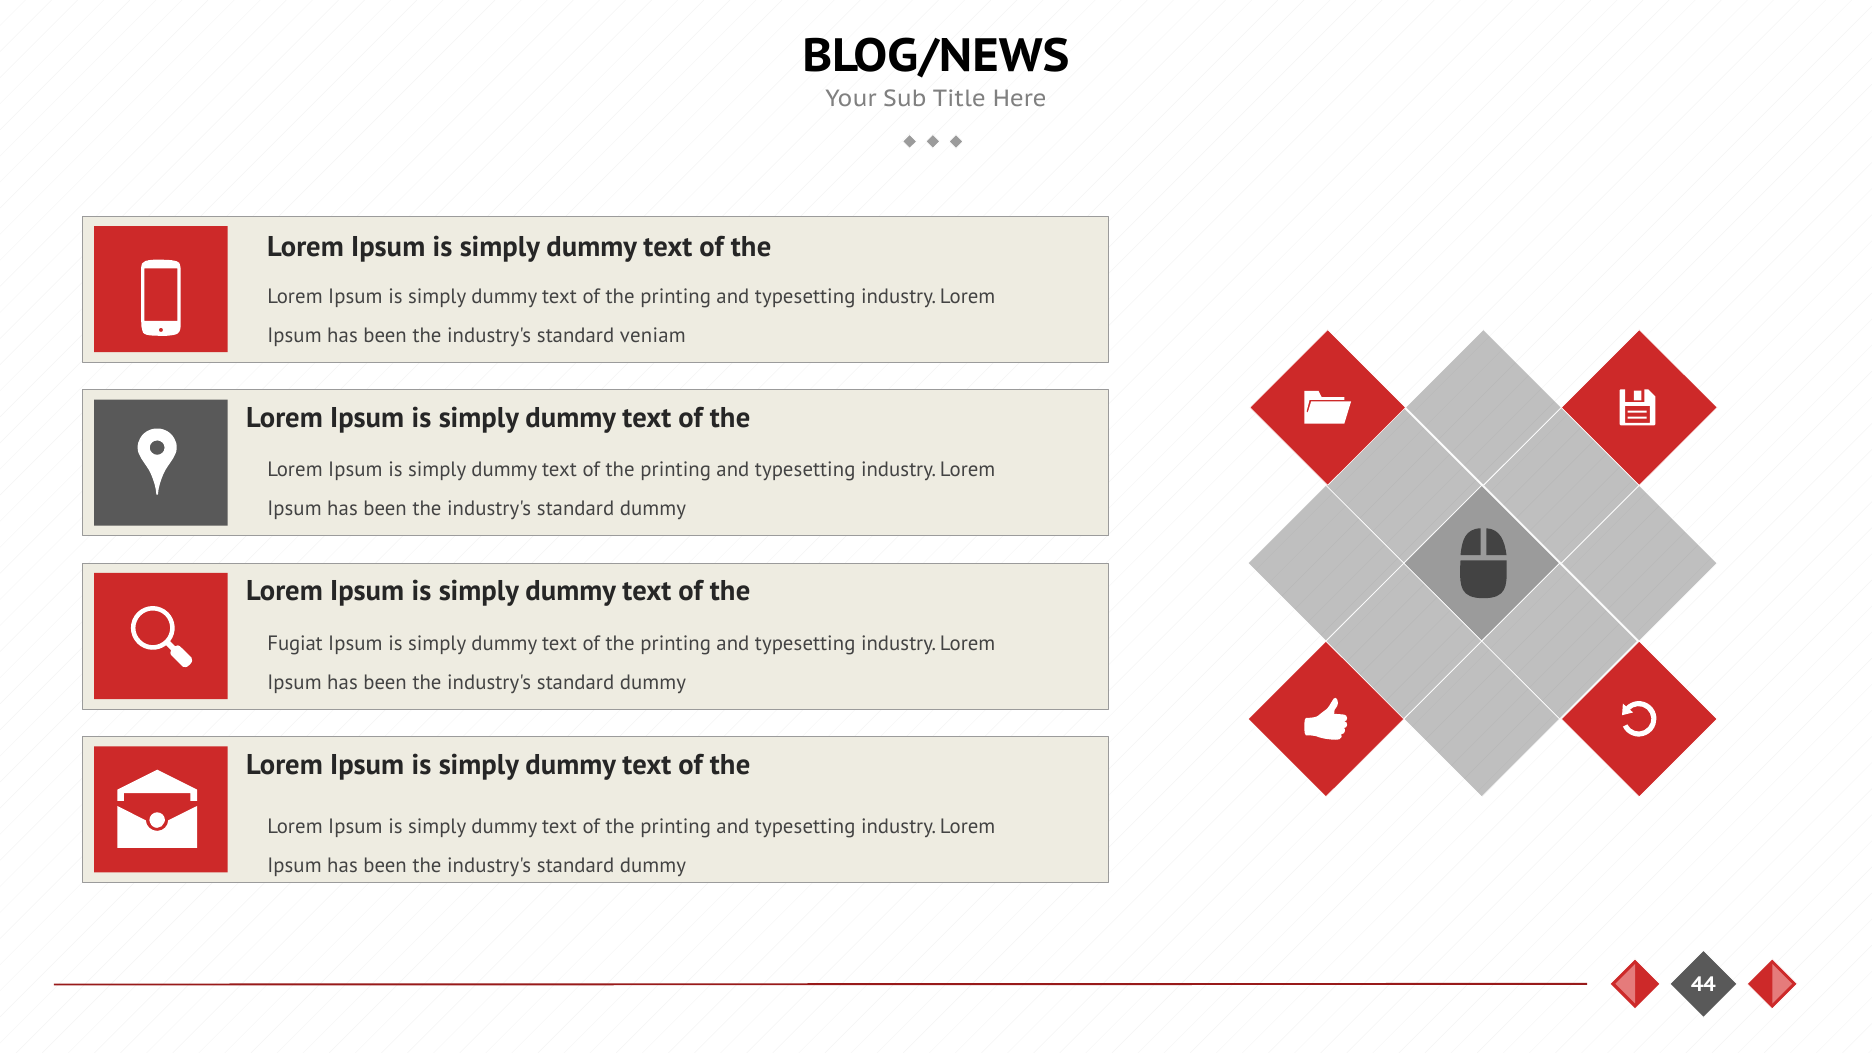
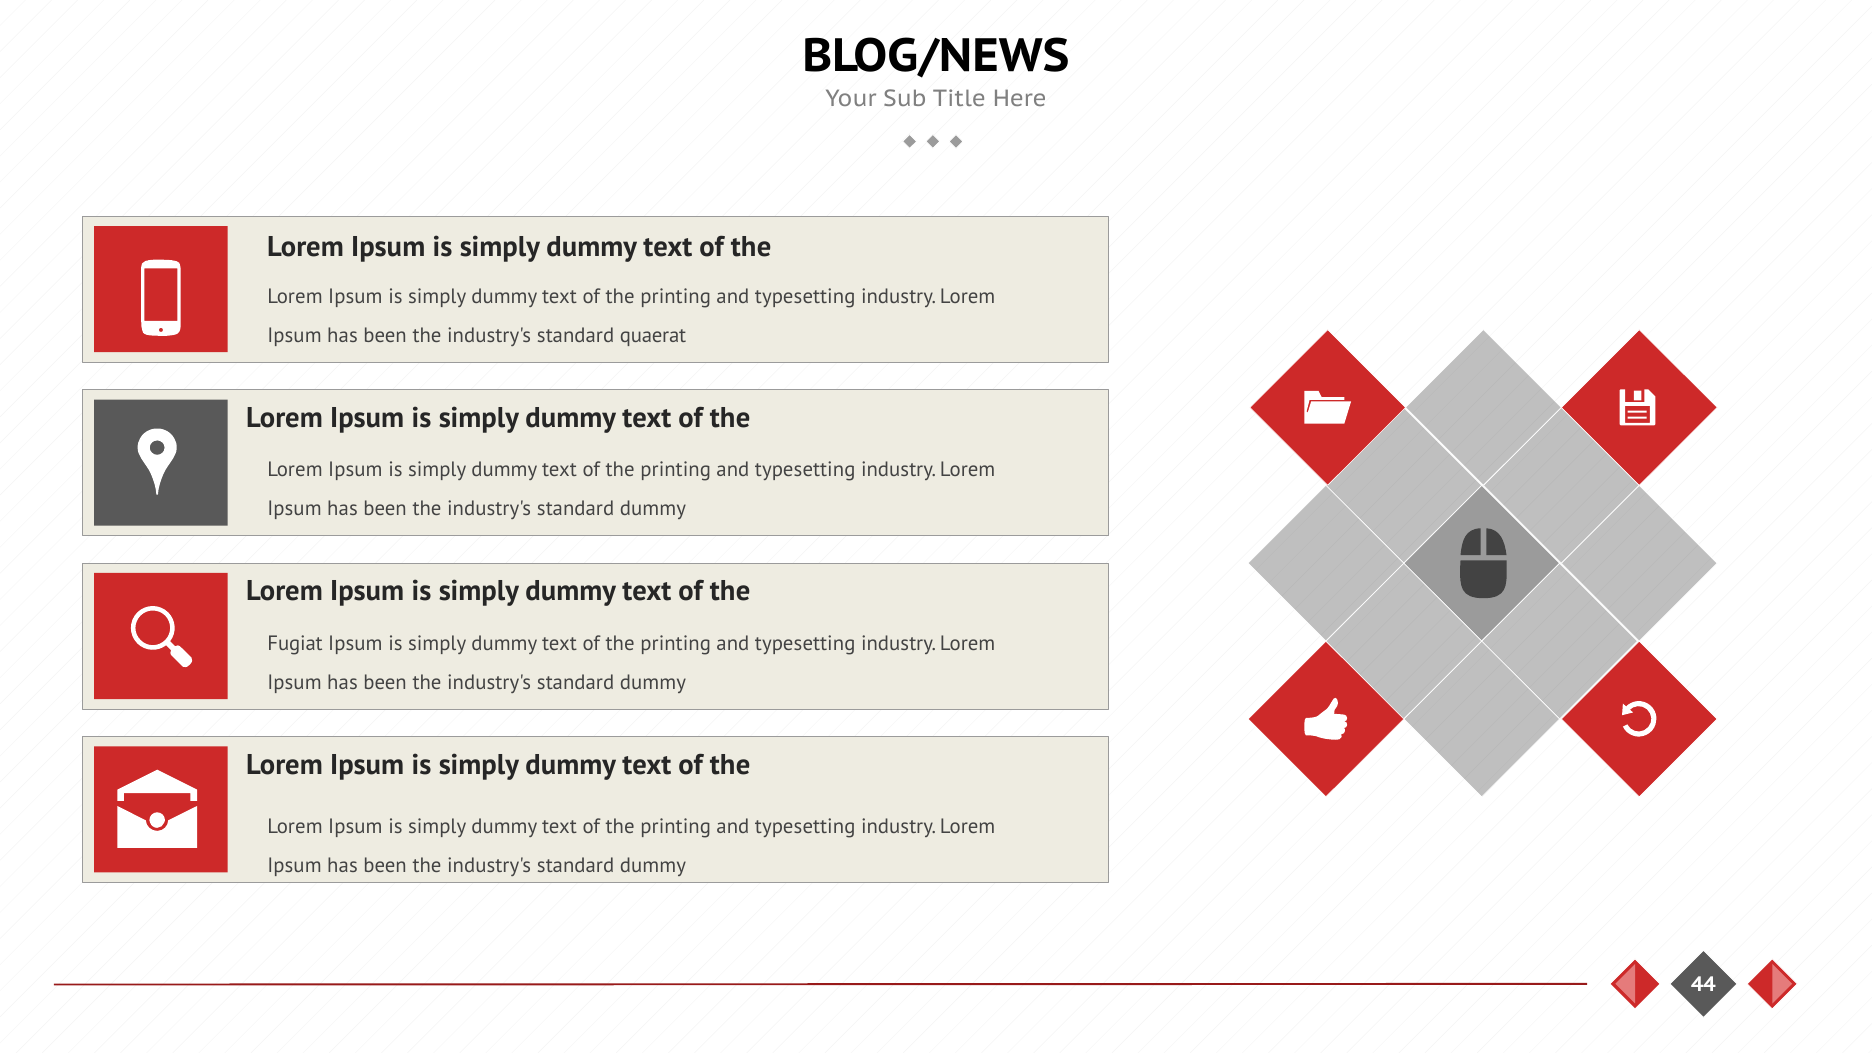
veniam: veniam -> quaerat
